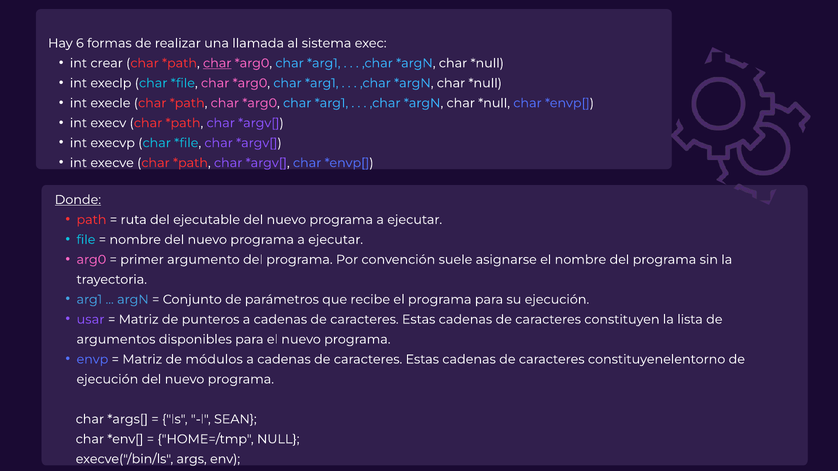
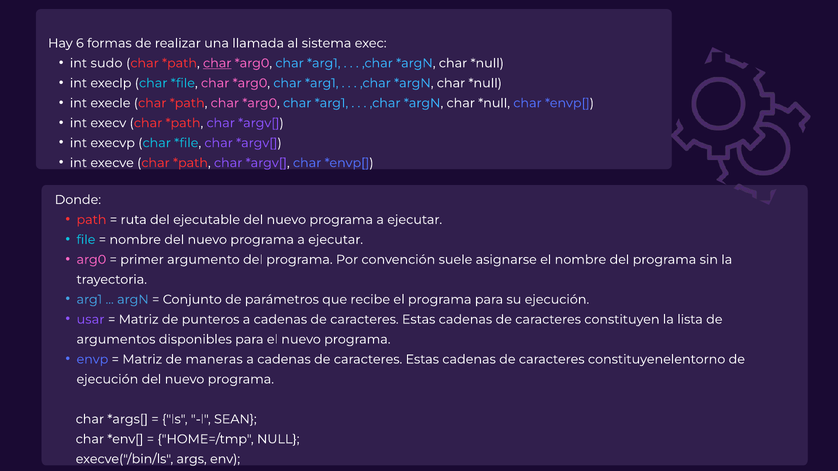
crear: crear -> sudo
Donde underline: present -> none
módulos: módulos -> maneras
